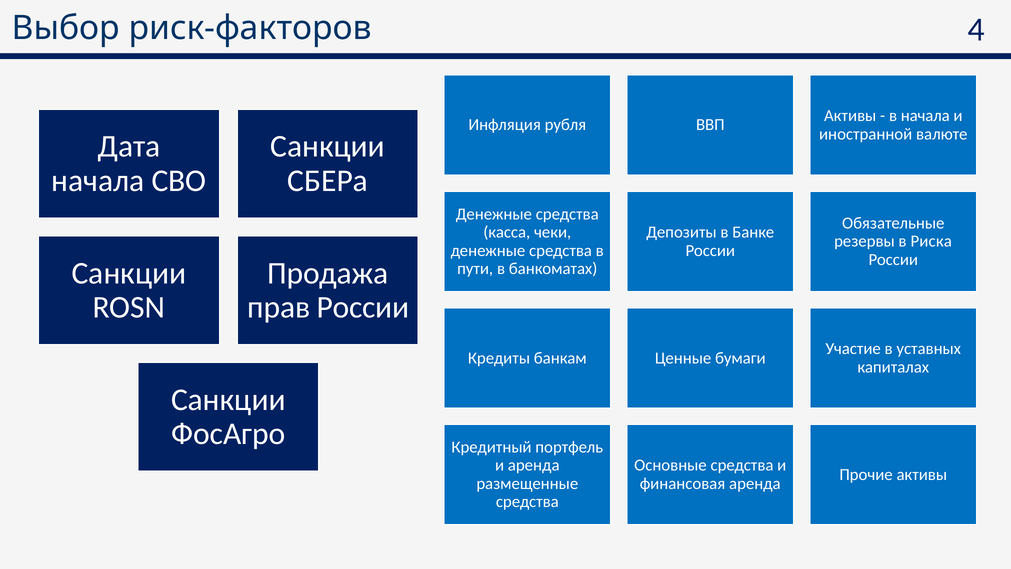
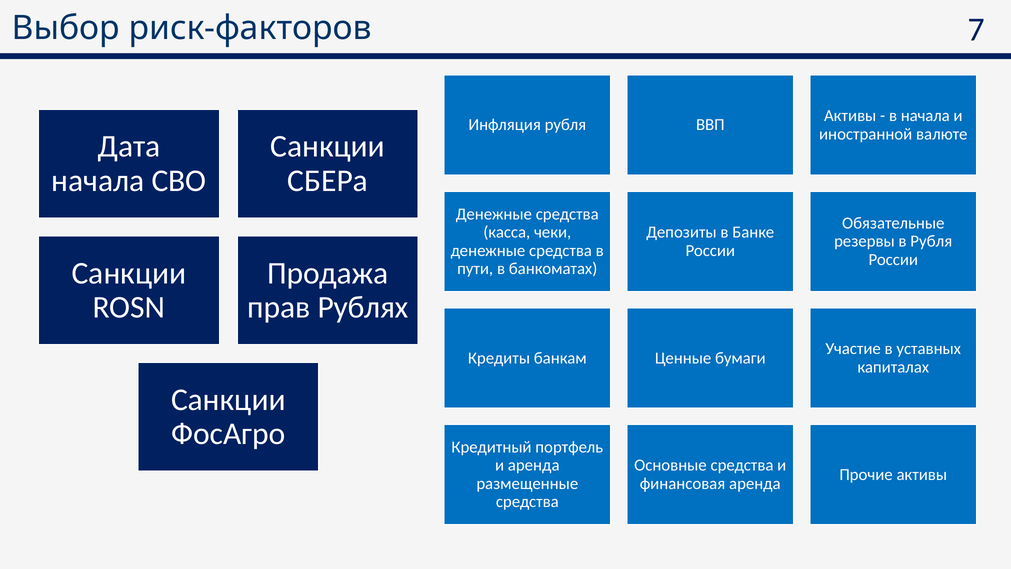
4: 4 -> 7
в Риска: Риска -> Рубля
прав России: России -> Рублях
